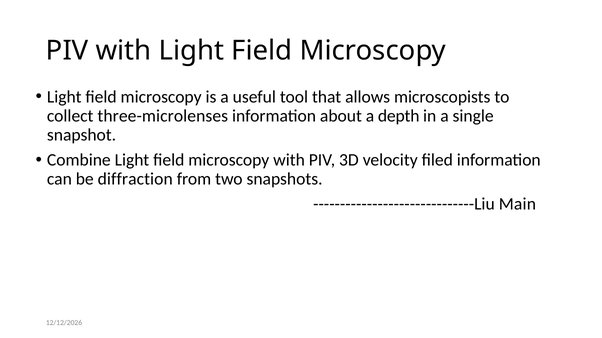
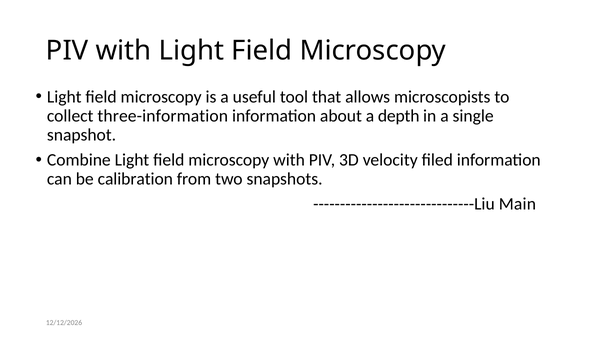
three-microlenses: three-microlenses -> three-information
diffraction: diffraction -> calibration
